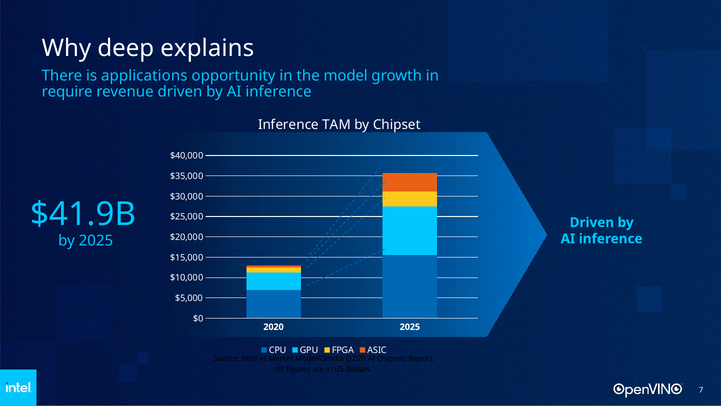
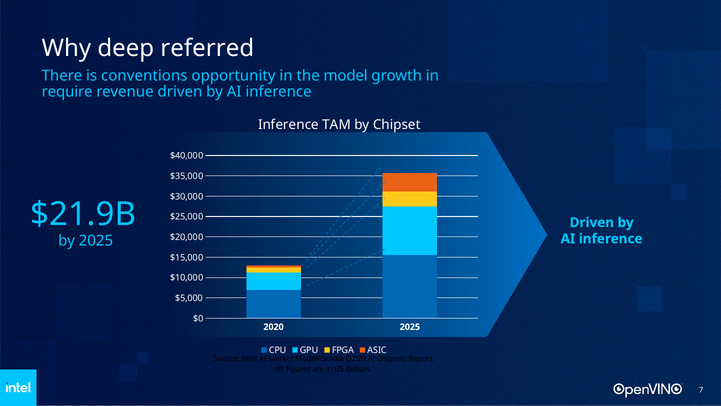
explains: explains -> referred
applications: applications -> conventions
$41.9B: $41.9B -> $21.9B
